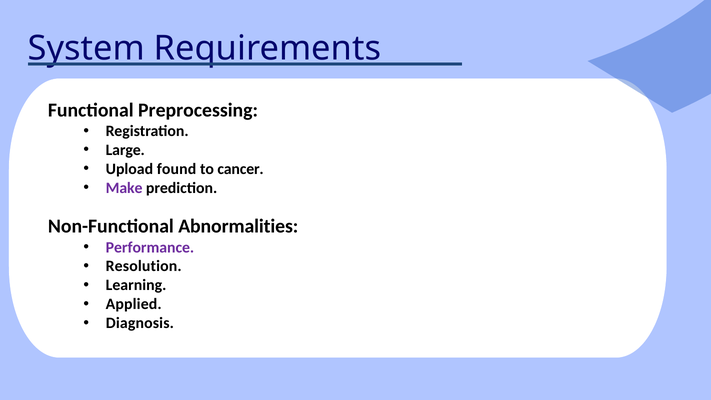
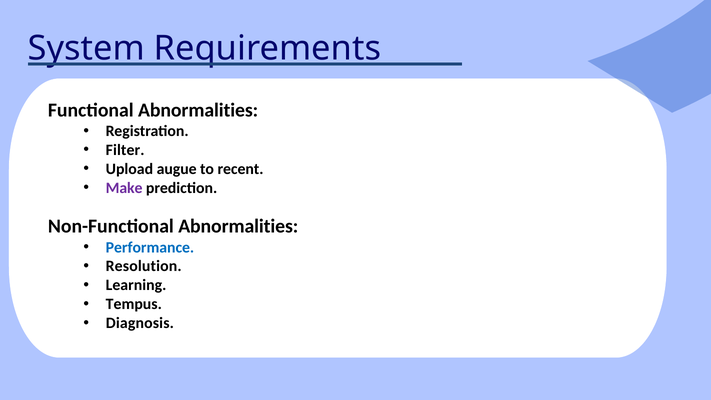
Functional Preprocessing: Preprocessing -> Abnormalities
Large: Large -> Filter
found: found -> augue
cancer: cancer -> recent
Performance colour: purple -> blue
Applied: Applied -> Tempus
